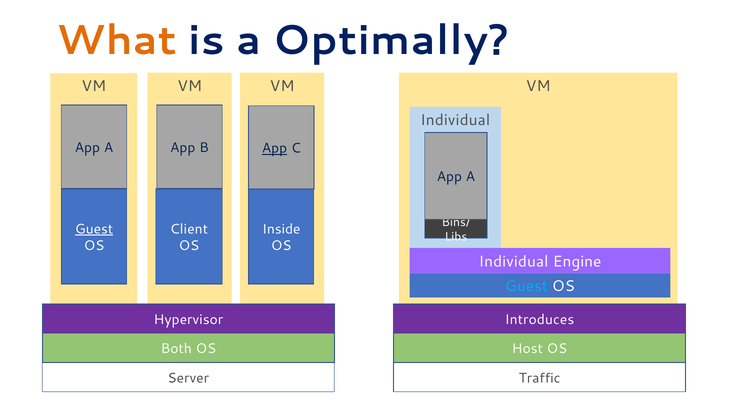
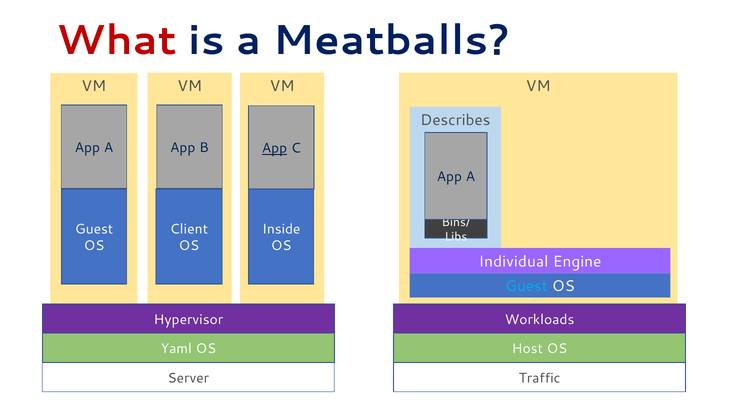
What colour: orange -> red
Optimally: Optimally -> Meatballs
Individual at (455, 120): Individual -> Describes
Guest at (94, 229) underline: present -> none
Introduces: Introduces -> Workloads
Both: Both -> Yaml
